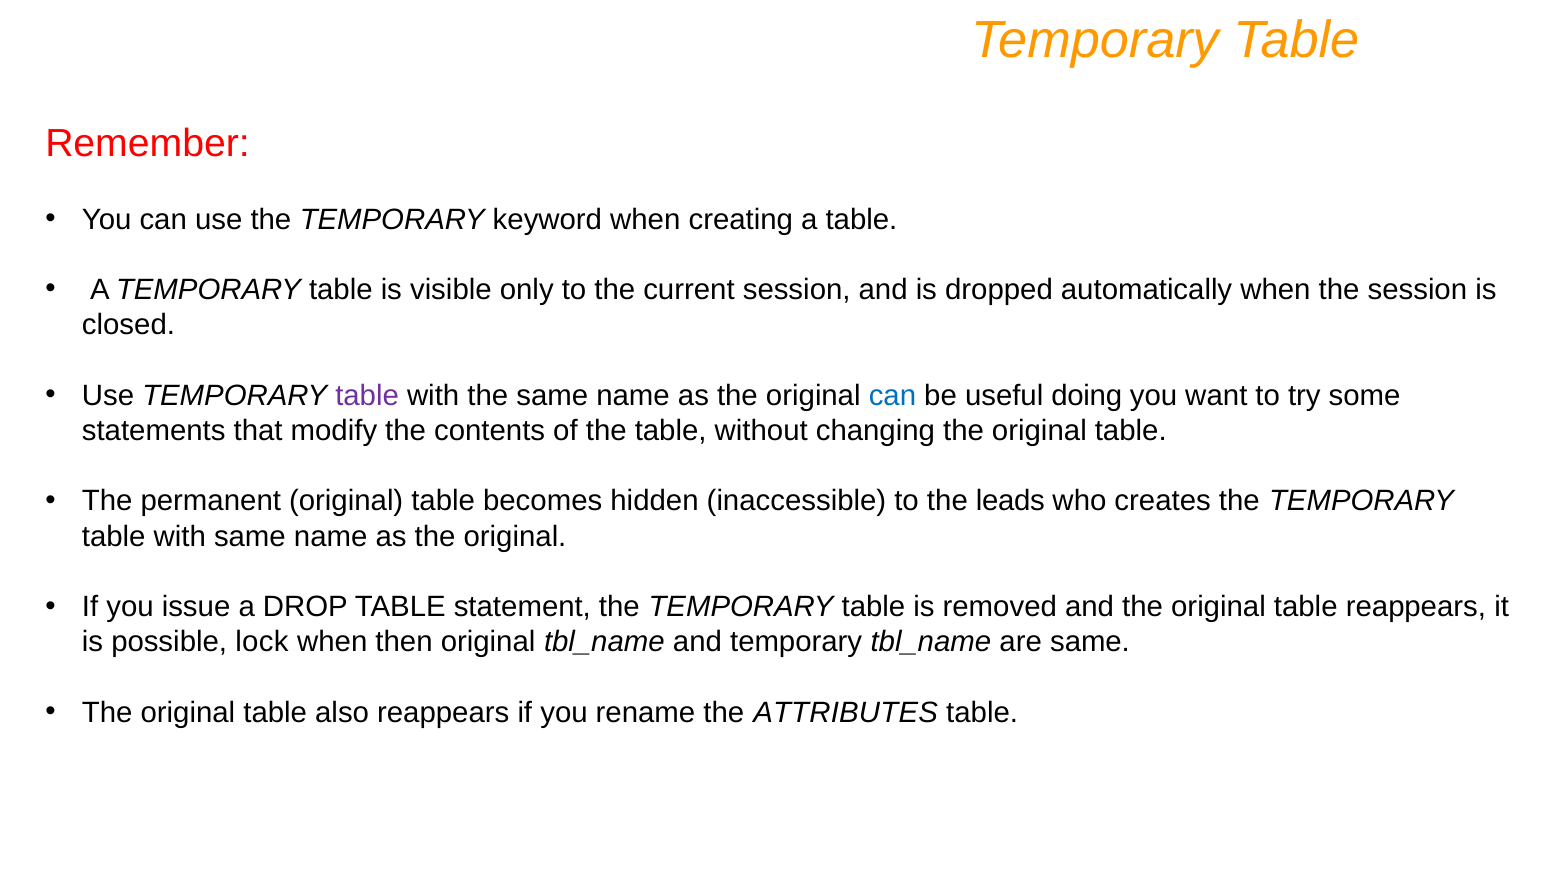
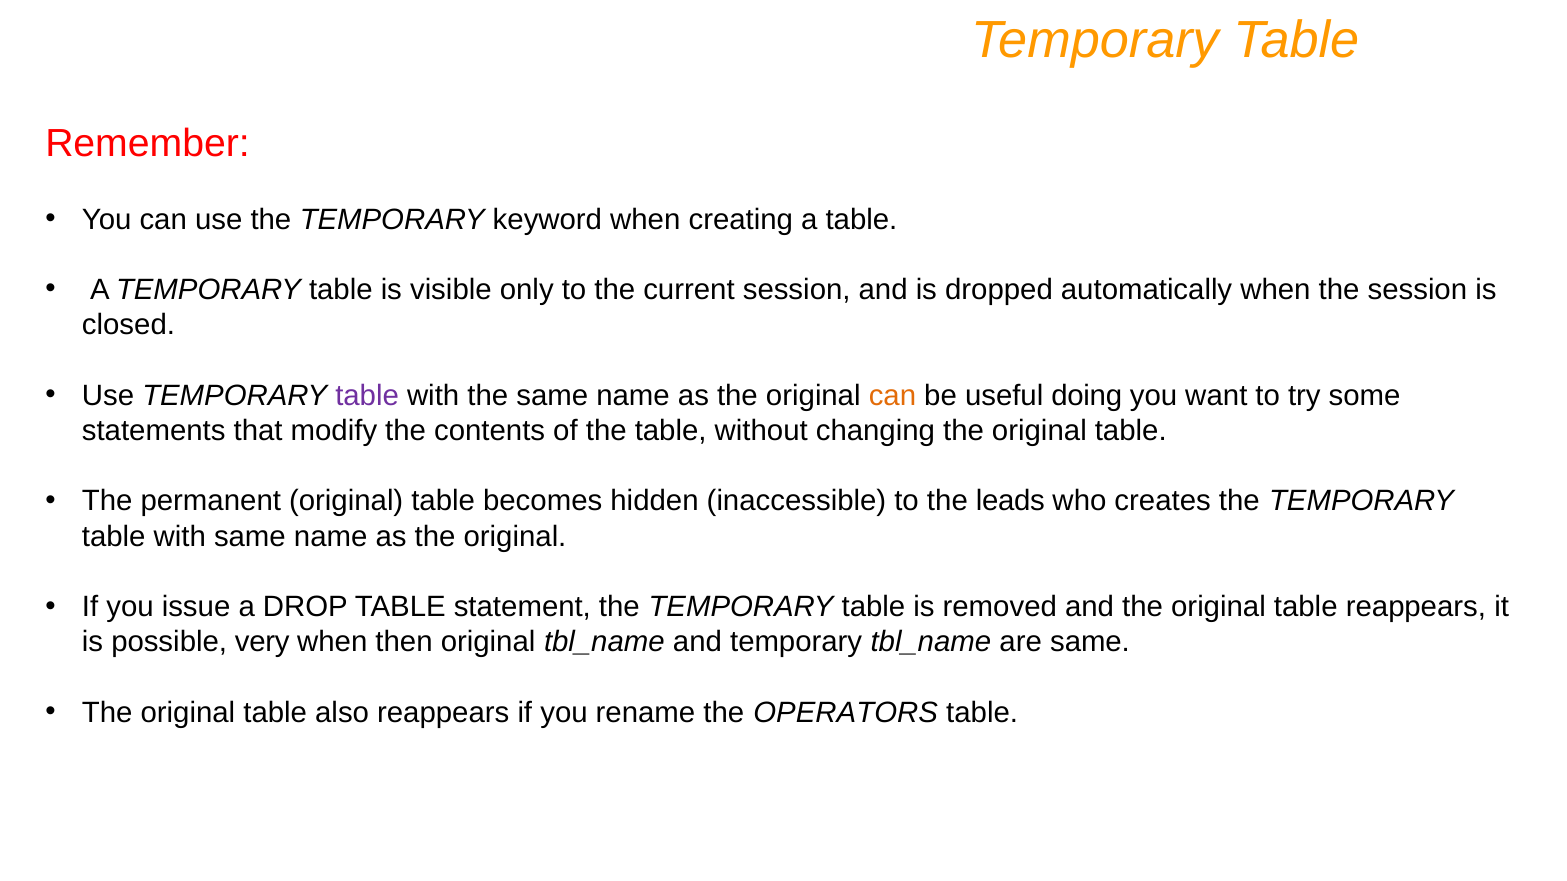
can at (892, 396) colour: blue -> orange
lock: lock -> very
ATTRIBUTES: ATTRIBUTES -> OPERATORS
